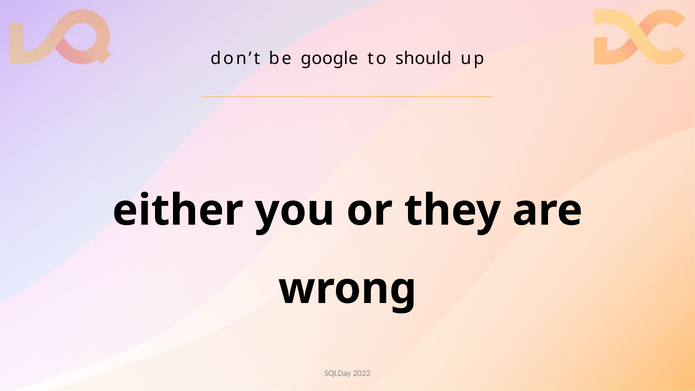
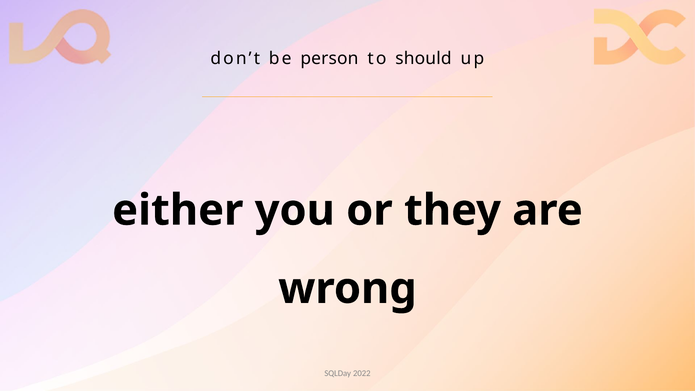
google: google -> person
